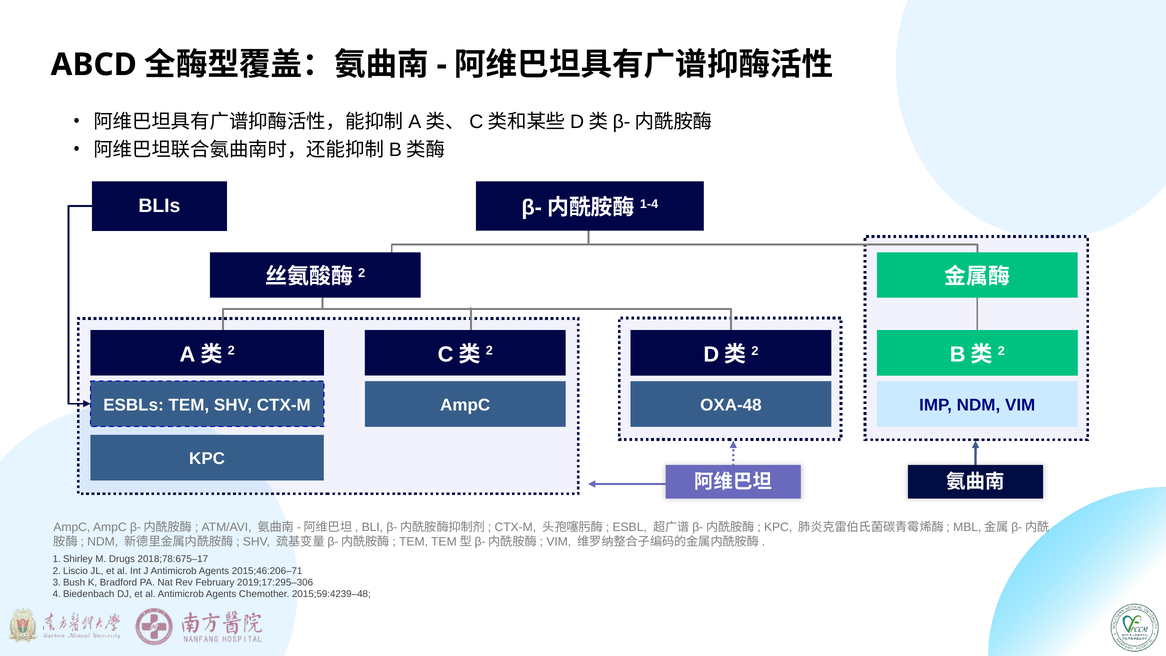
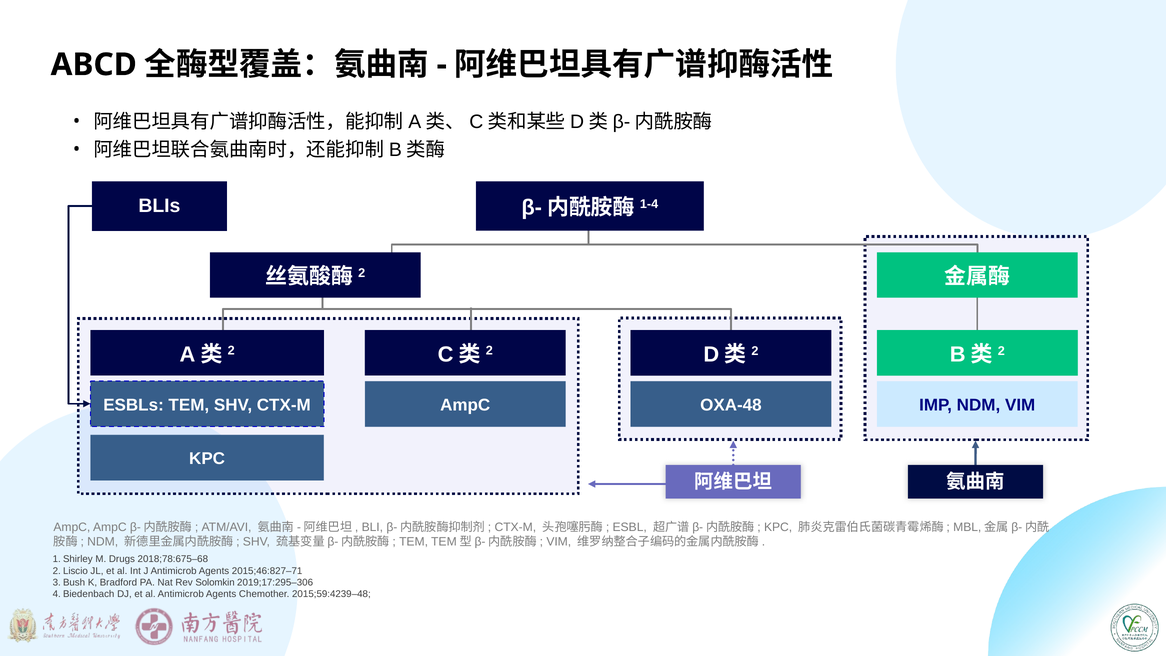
2018;78:675–17: 2018;78:675–17 -> 2018;78:675–68
2015;46:206–71: 2015;46:206–71 -> 2015;46:827–71
February: February -> Solomkin
